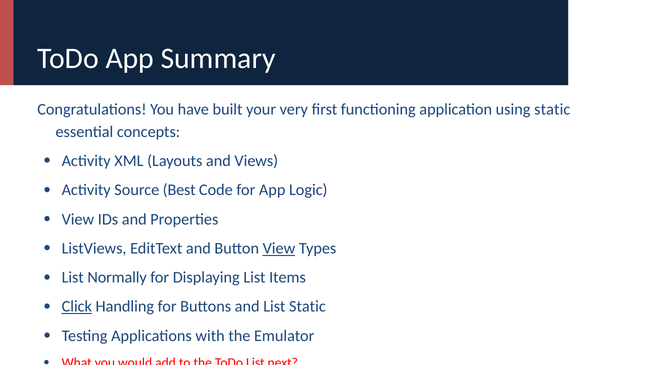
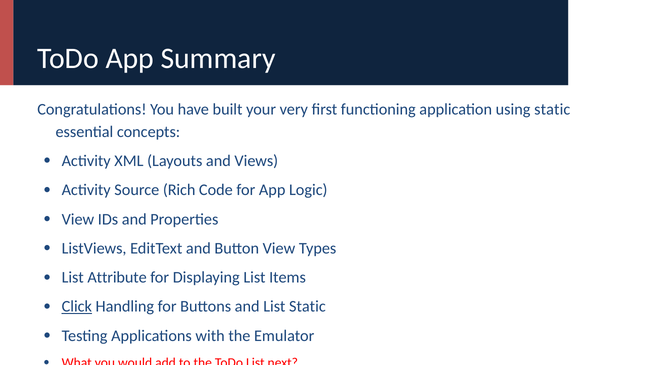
Best: Best -> Rich
View at (279, 248) underline: present -> none
Normally: Normally -> Attribute
